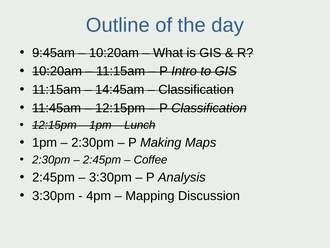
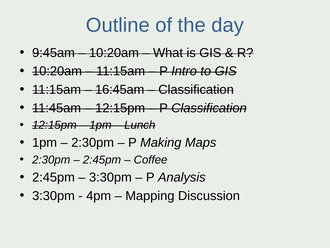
14:45am: 14:45am -> 16:45am
